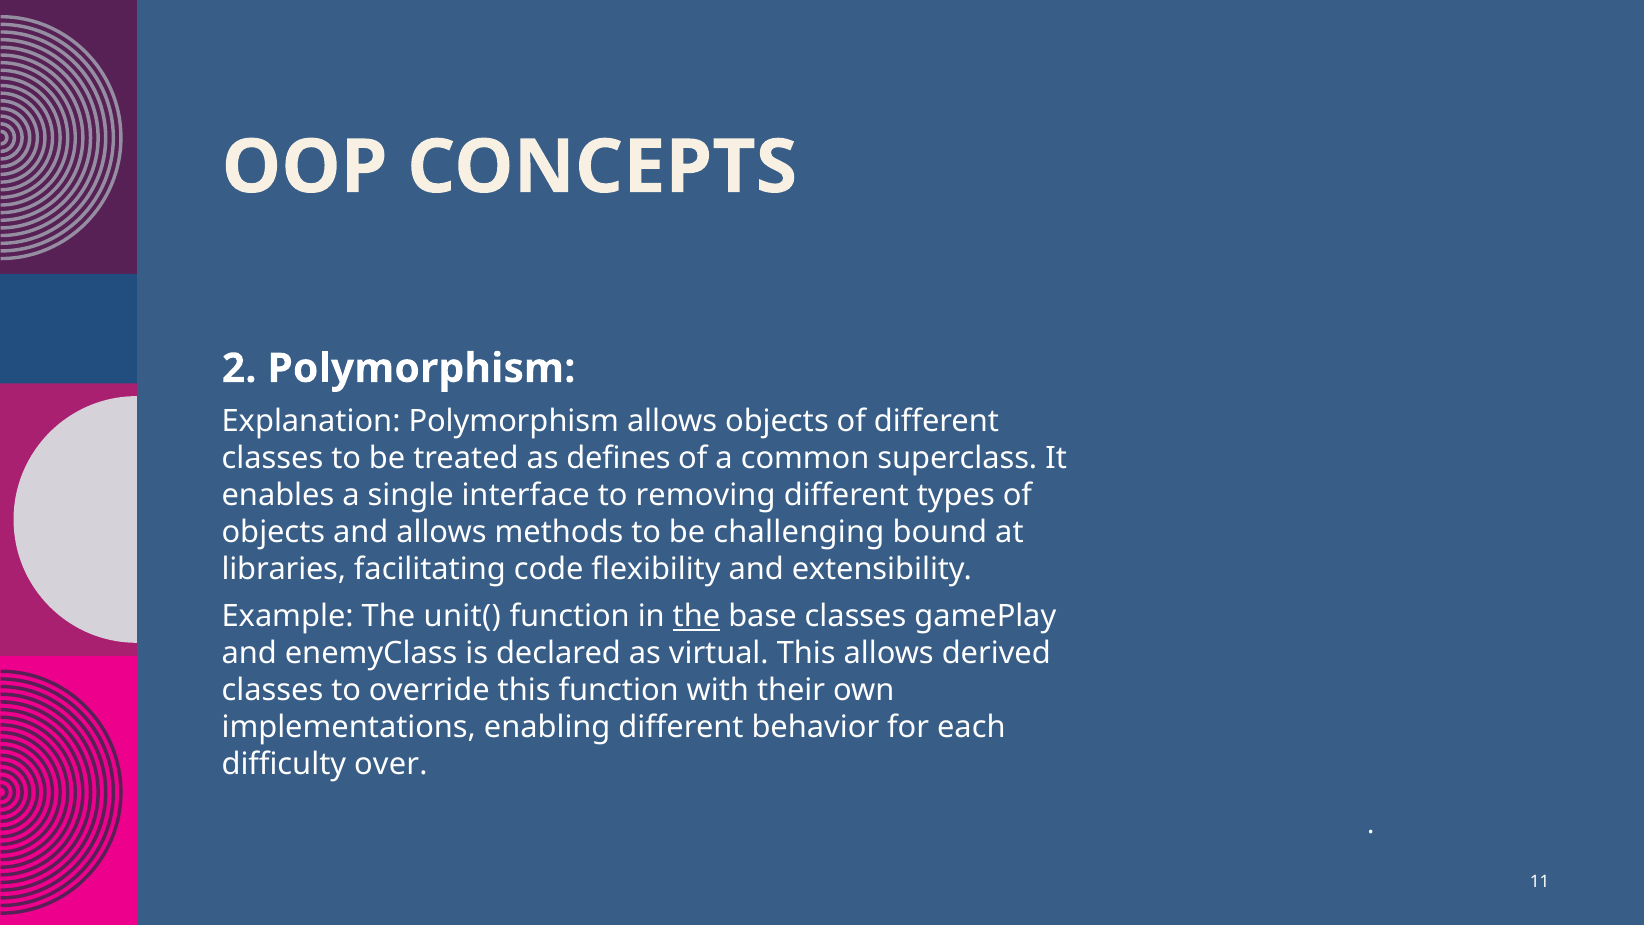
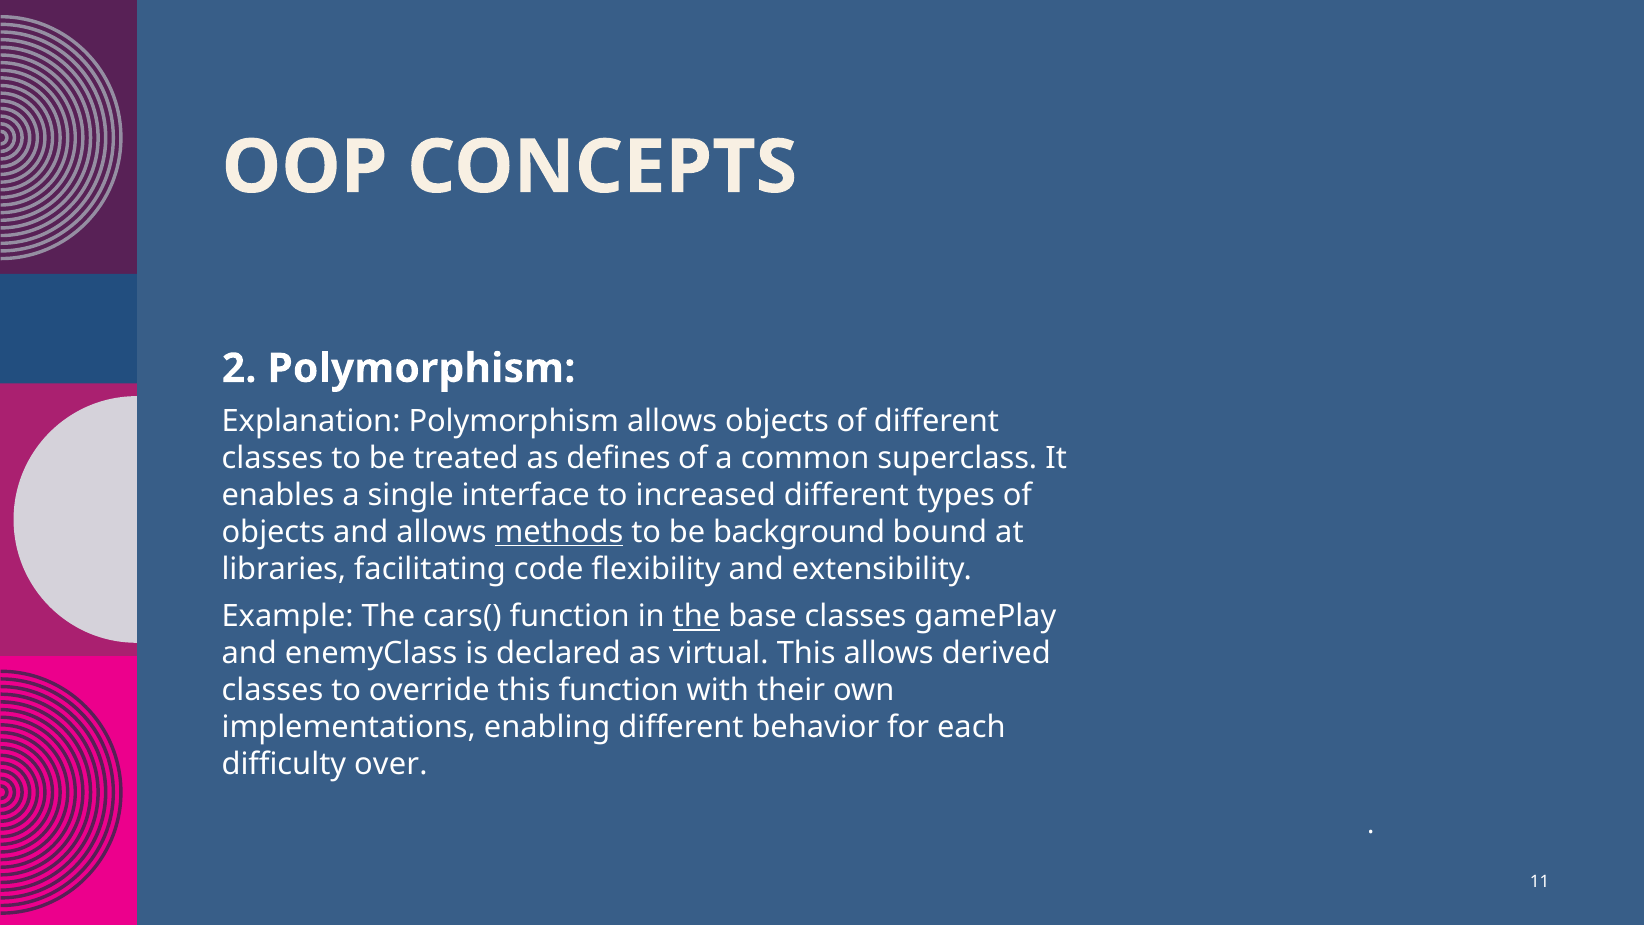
removing: removing -> increased
methods underline: none -> present
challenging: challenging -> background
unit(: unit( -> cars(
